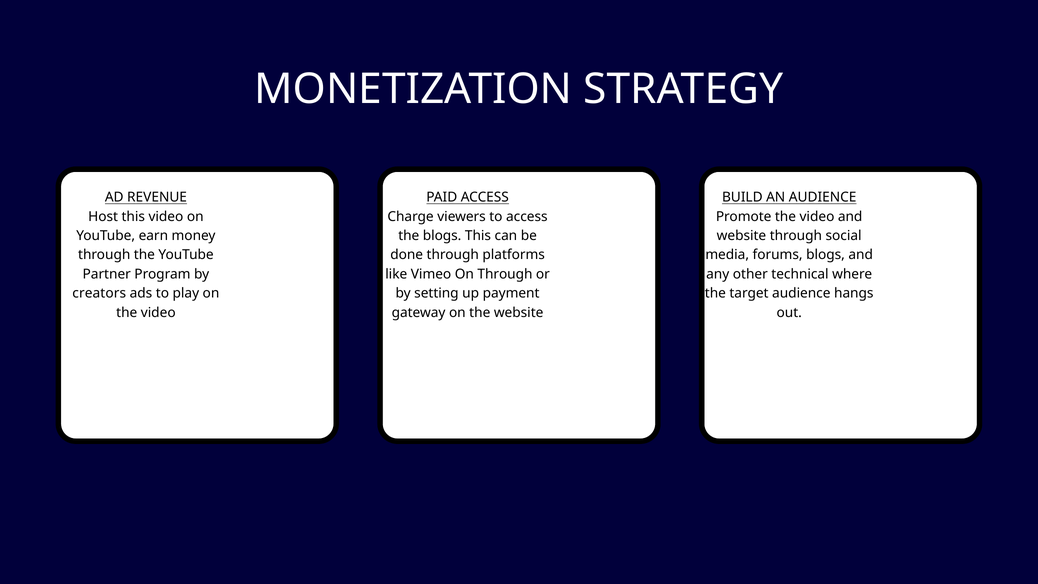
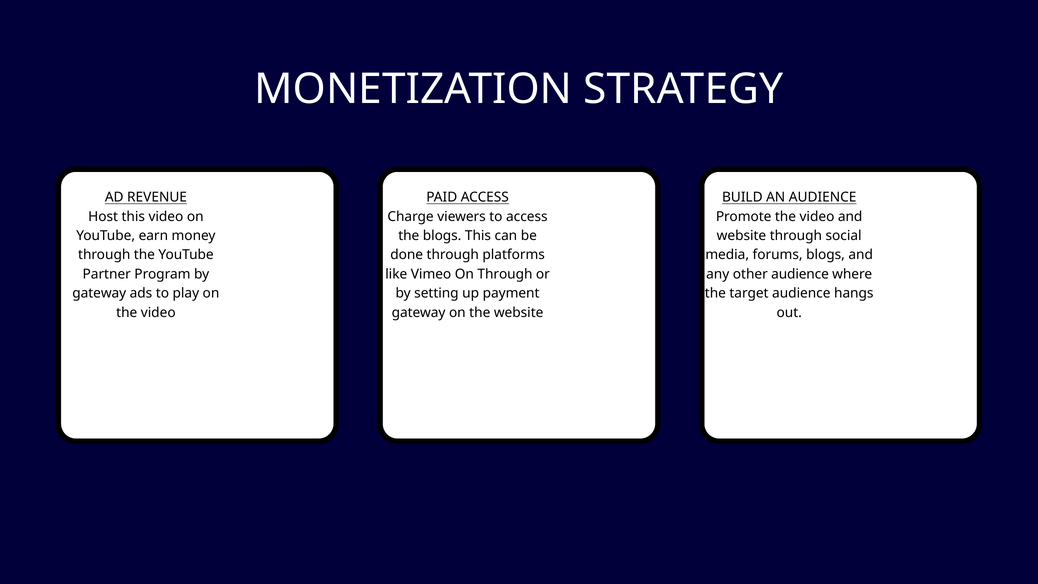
other technical: technical -> audience
creators at (99, 293): creators -> gateway
